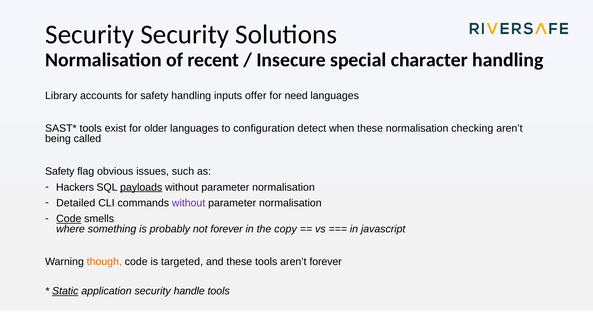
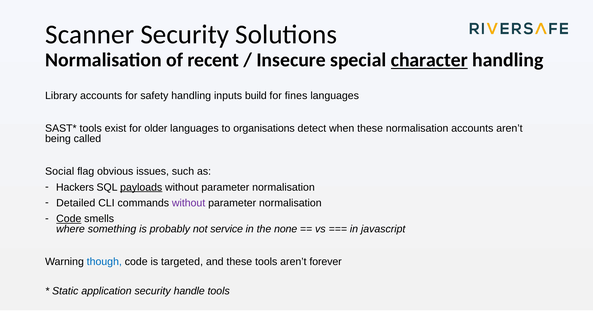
Security at (90, 34): Security -> Scanner
character underline: none -> present
offer: offer -> build
need: need -> fines
configuration: configuration -> organisations
normalisation checking: checking -> accounts
Safety at (60, 171): Safety -> Social
not forever: forever -> service
copy: copy -> none
though colour: orange -> blue
Static underline: present -> none
